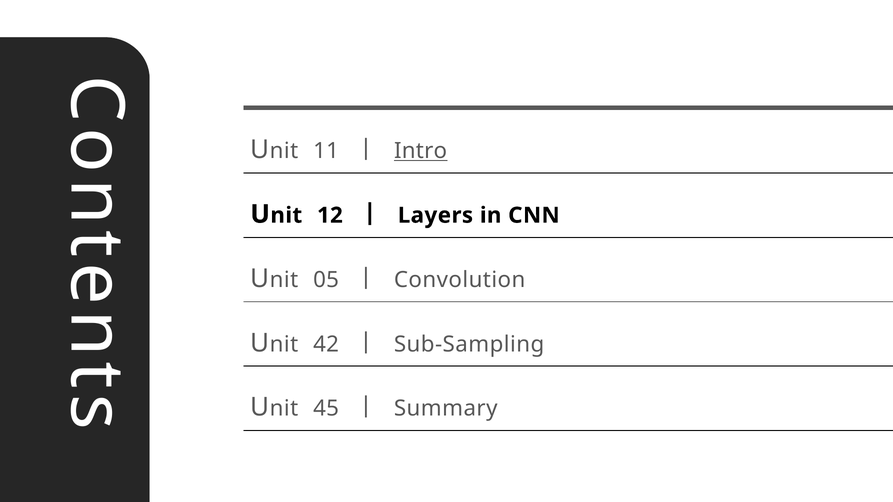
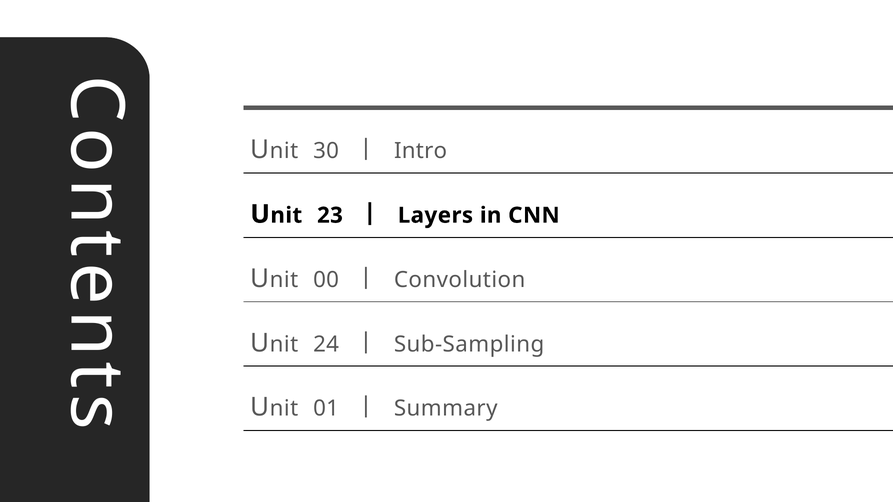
11: 11 -> 30
Intro underline: present -> none
12: 12 -> 23
05: 05 -> 00
42: 42 -> 24
45: 45 -> 01
